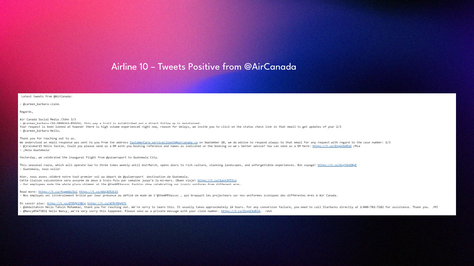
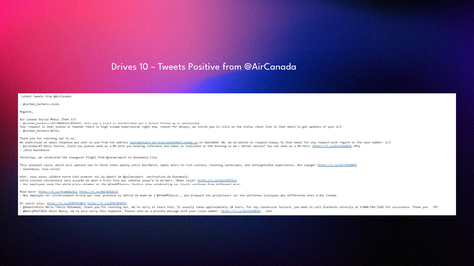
Airline: Airline -> Drives
